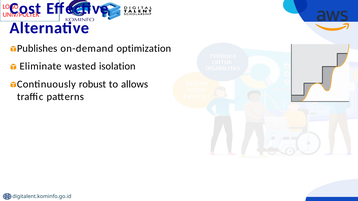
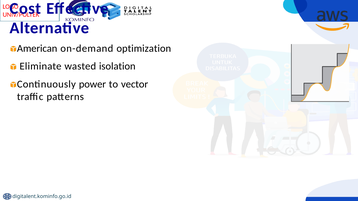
Publishes: Publishes -> American
robust: robust -> power
allows: allows -> vector
